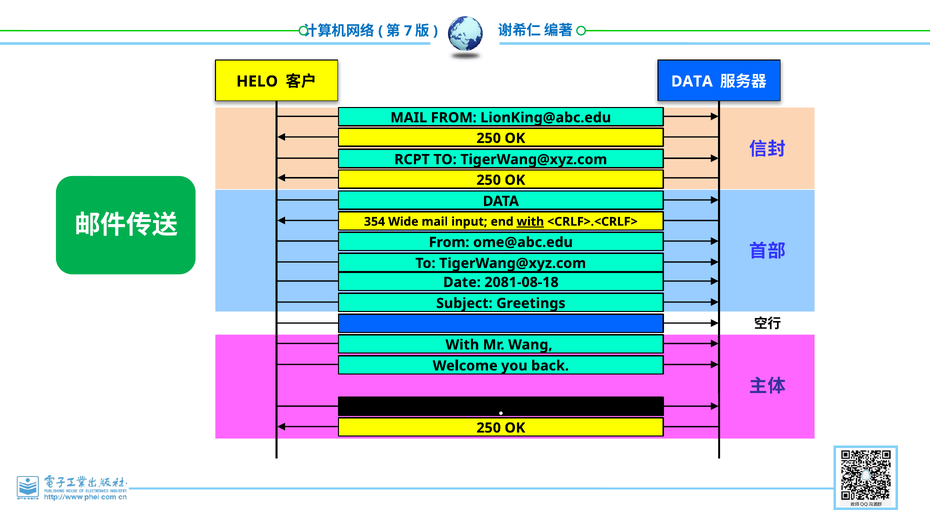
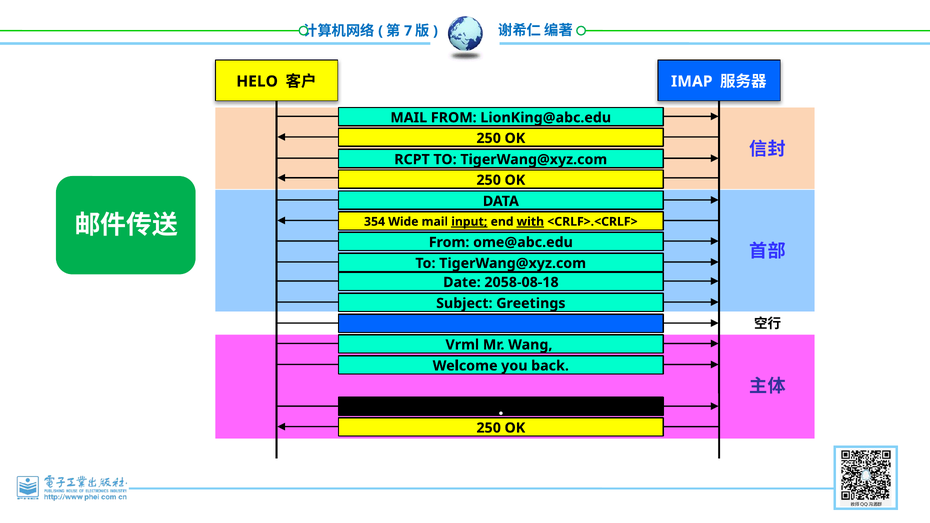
DATA at (692, 81): DATA -> IMAP
input underline: none -> present
2081-08-18: 2081-08-18 -> 2058-08-18
With at (462, 345): With -> Vrml
